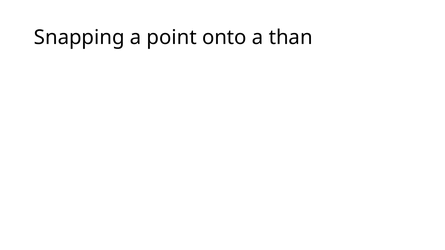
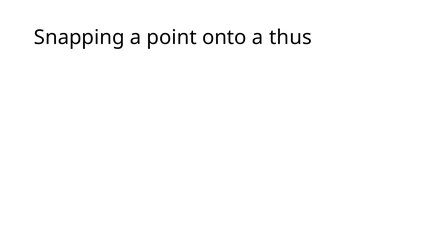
than: than -> thus
